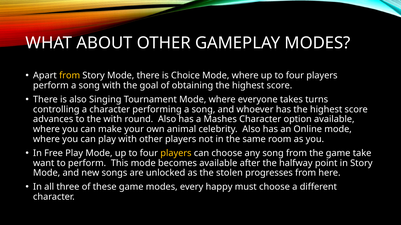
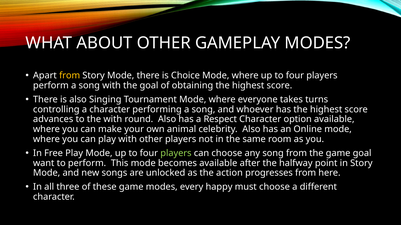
Mashes: Mashes -> Respect
players at (176, 153) colour: yellow -> light green
game take: take -> goal
stolen: stolen -> action
